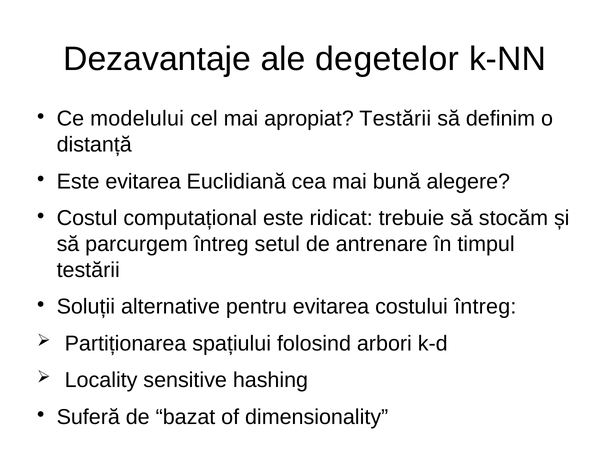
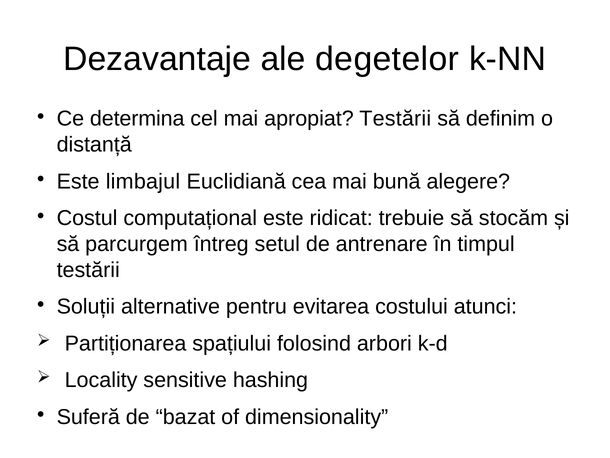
modelului: modelului -> determina
Este evitarea: evitarea -> limbajul
costului întreg: întreg -> atunci
